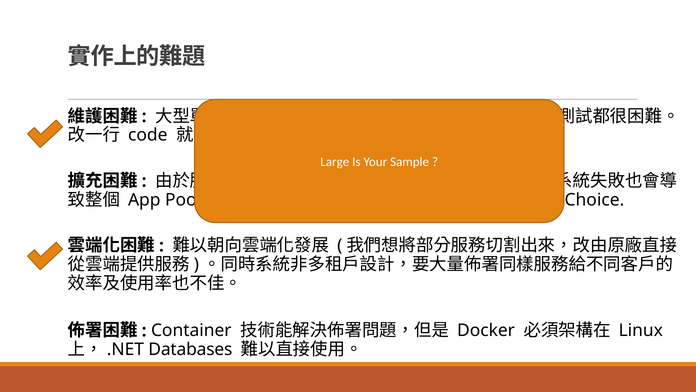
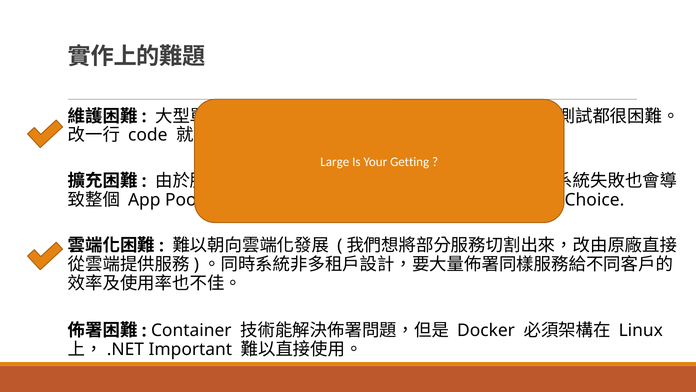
Sample: Sample -> Getting
Databases: Databases -> Important
